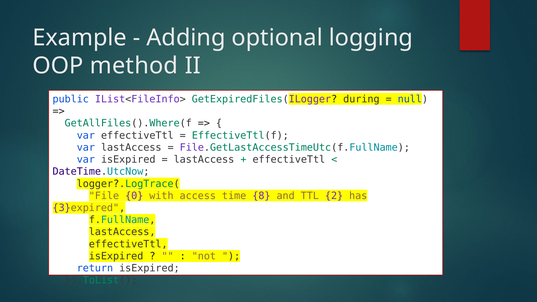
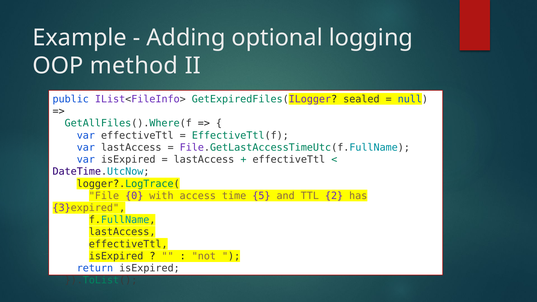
during: during -> sealed
8: 8 -> 5
